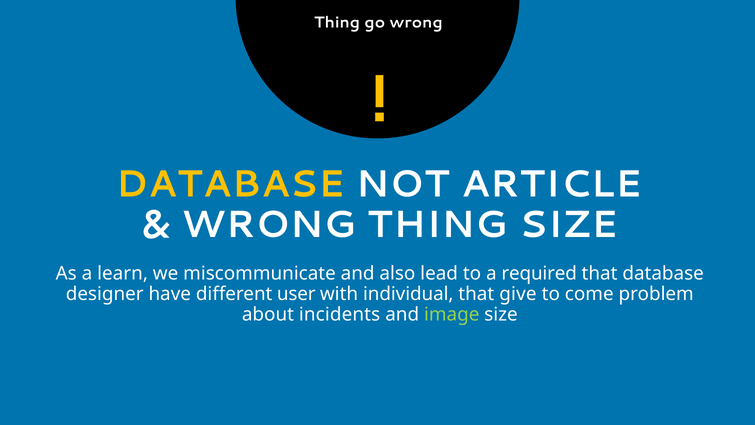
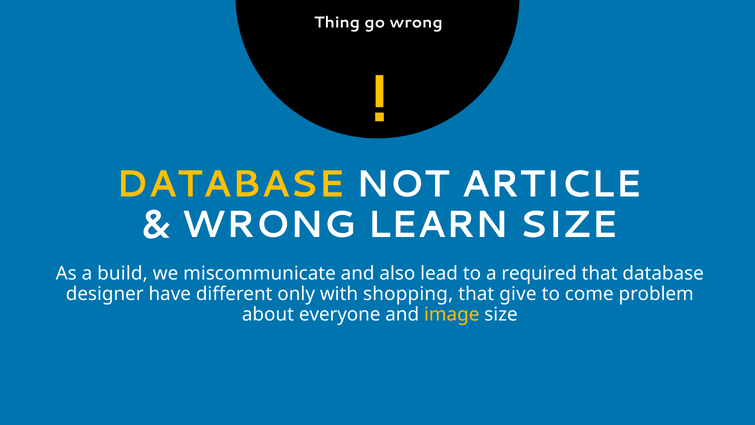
WRONG THING: THING -> LEARN
learn: learn -> build
user: user -> only
individual: individual -> shopping
incidents: incidents -> everyone
image colour: light green -> yellow
